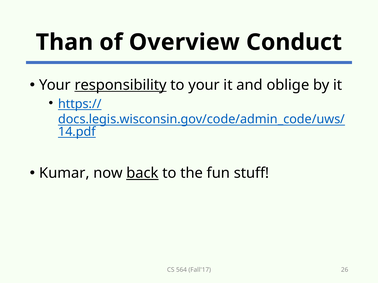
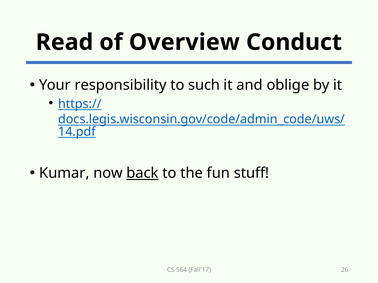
Than: Than -> Read
responsibility underline: present -> none
to your: your -> such
